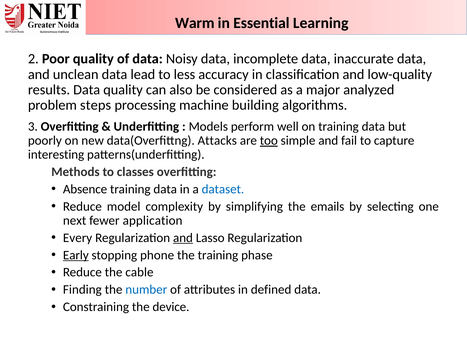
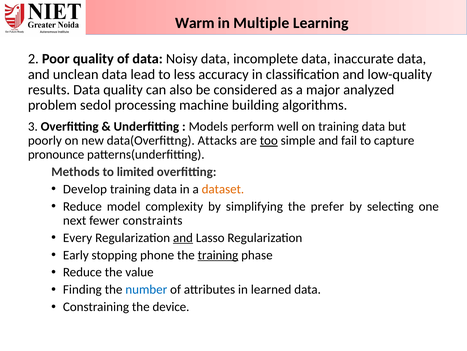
Essential: Essential -> Multiple
steps: steps -> sedol
interesting: interesting -> pronounce
classes: classes -> limited
Absence: Absence -> Develop
dataset colour: blue -> orange
emails: emails -> prefer
application: application -> constraints
Early underline: present -> none
training at (218, 255) underline: none -> present
cable: cable -> value
defined: defined -> learned
